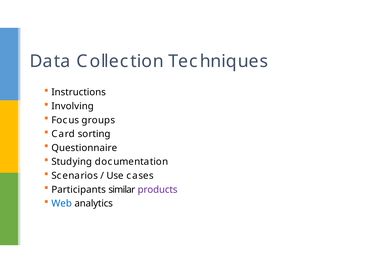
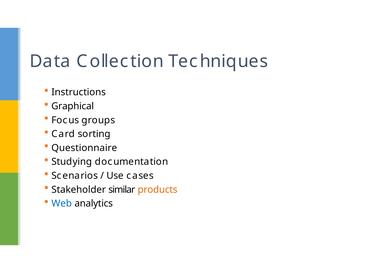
Involving: Involving -> Graphical
Participants: Participants -> Stakeholder
products colour: purple -> orange
